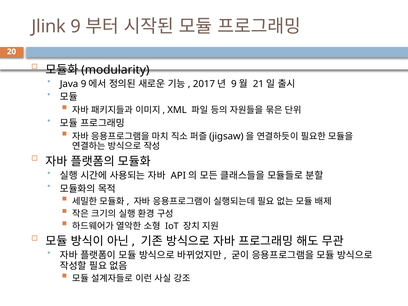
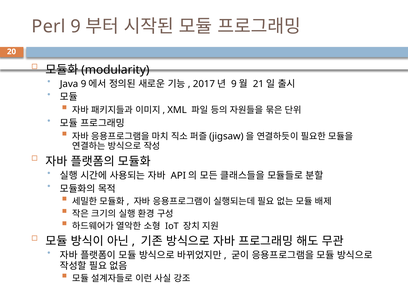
Jlink: Jlink -> Perl
